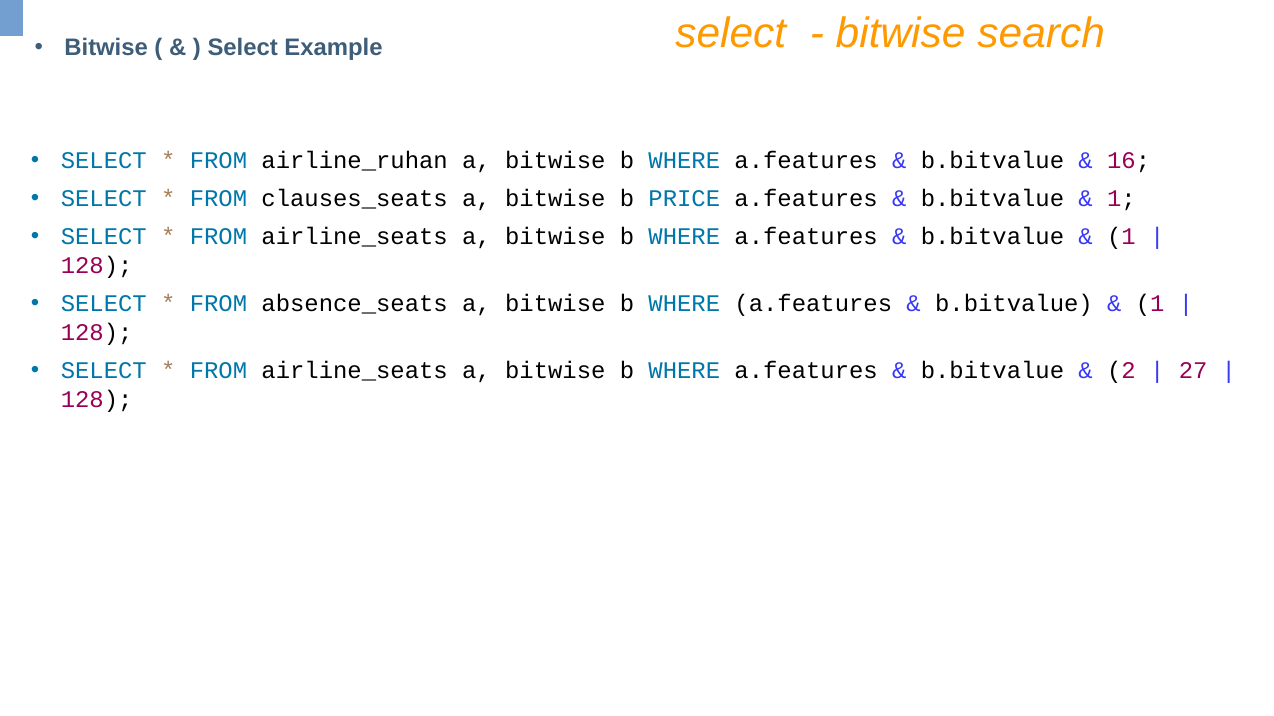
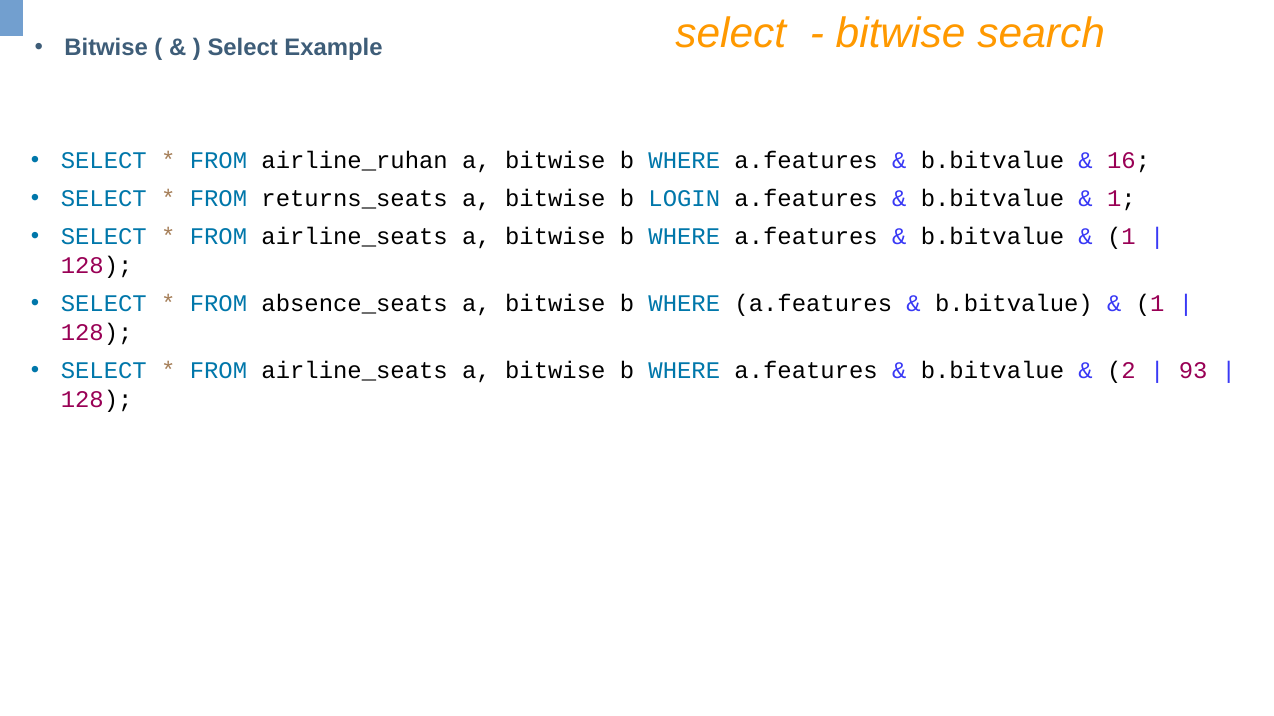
clauses_seats: clauses_seats -> returns_seats
PRICE: PRICE -> LOGIN
27: 27 -> 93
